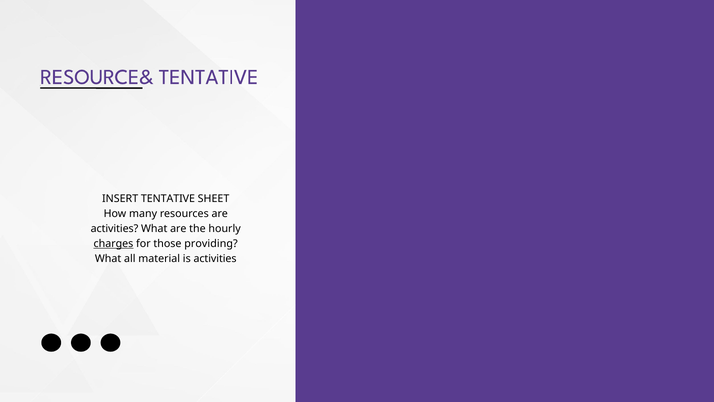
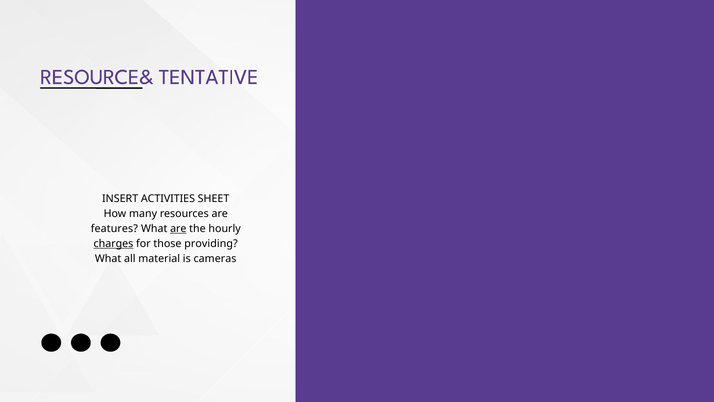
INSERT TENTATIVE: TENTATIVE -> ACTIVITIES
activities at (114, 228): activities -> features
are at (178, 228) underline: none -> present
is activities: activities -> cameras
